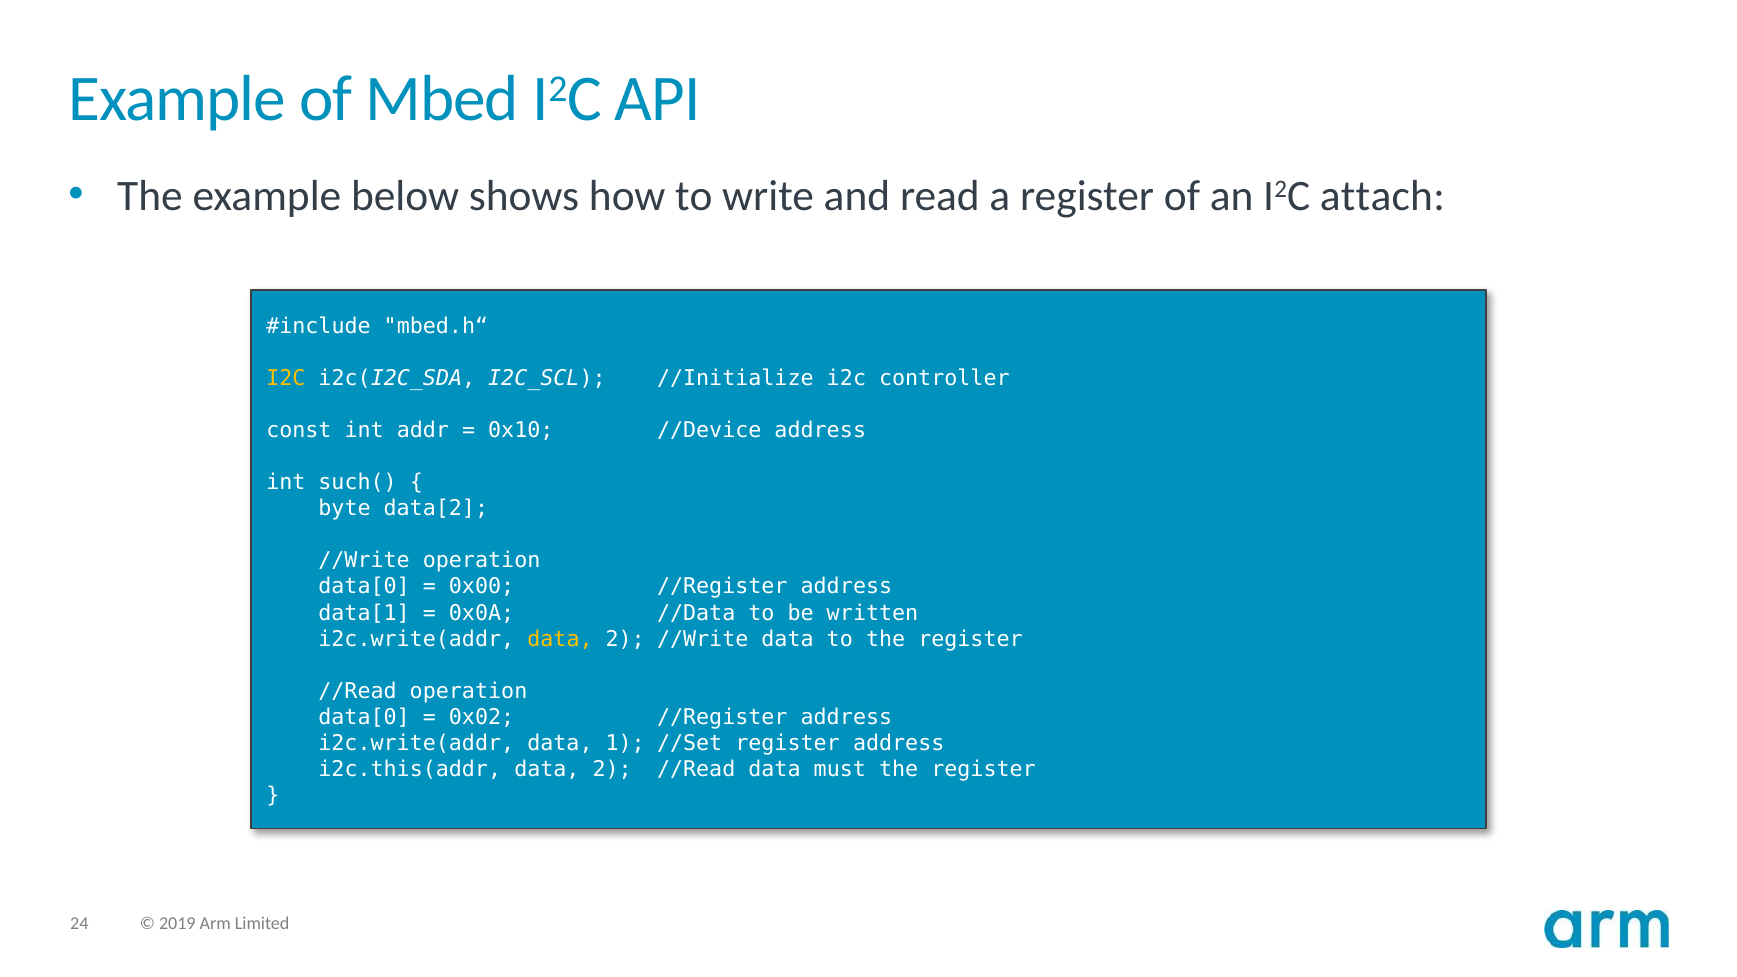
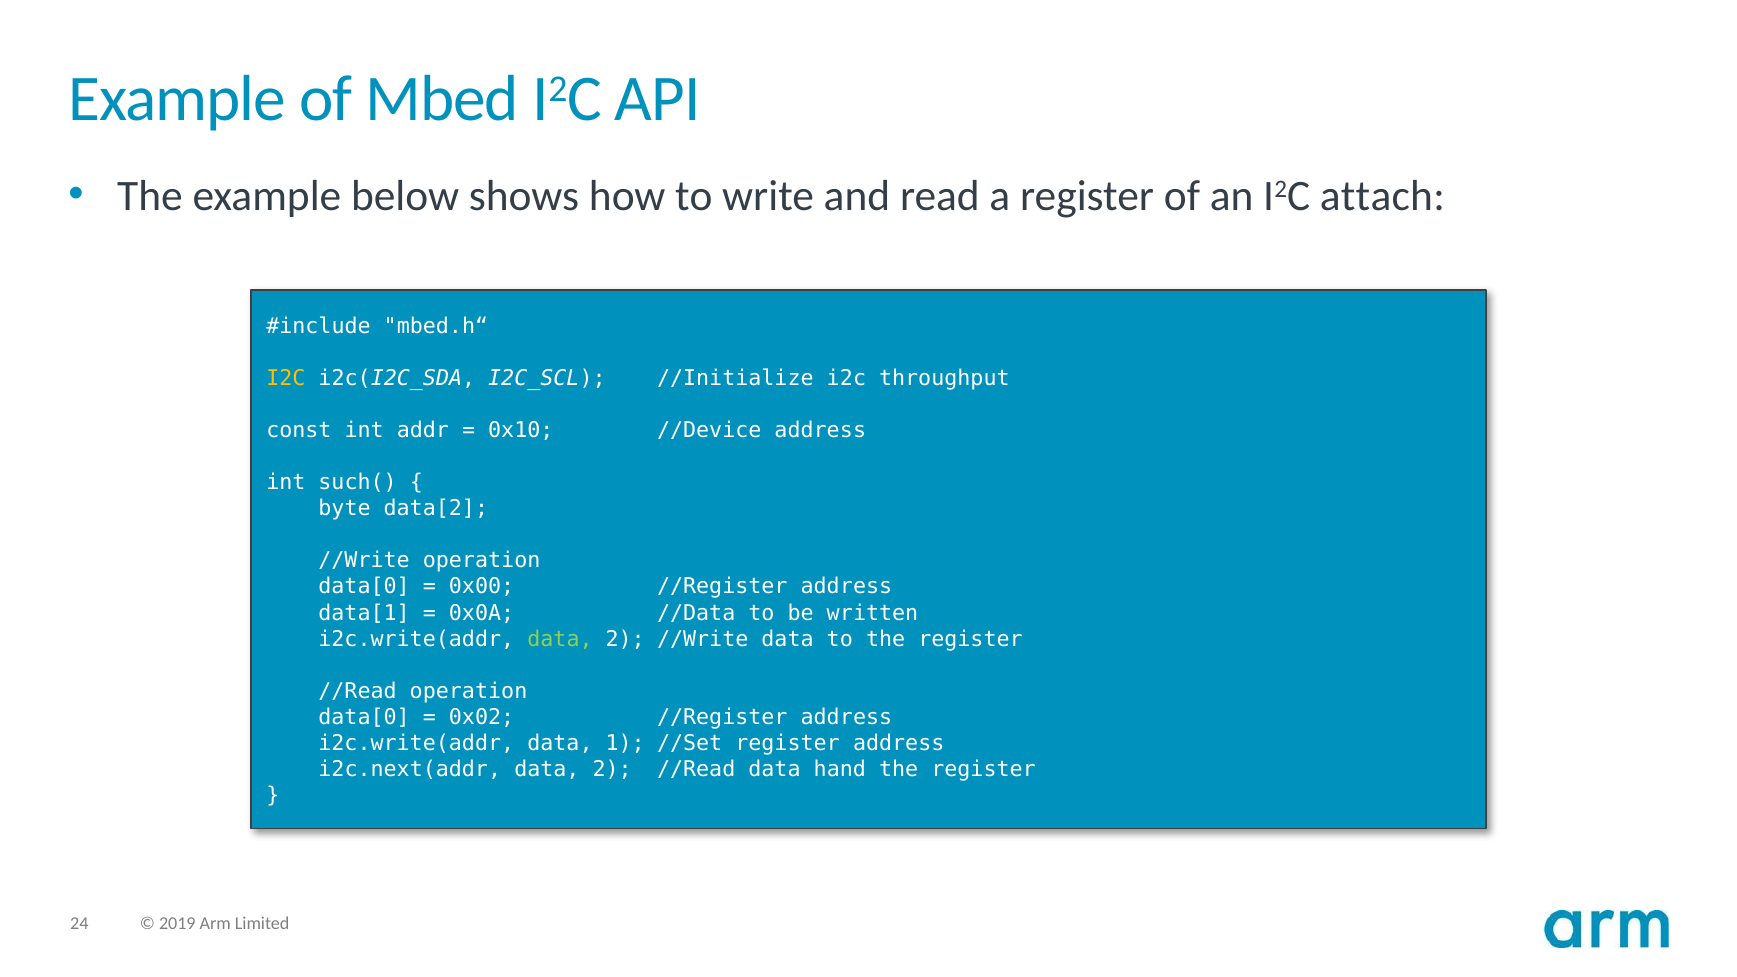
controller: controller -> throughput
data at (560, 639) colour: yellow -> light green
i2c.this(addr: i2c.this(addr -> i2c.next(addr
must: must -> hand
